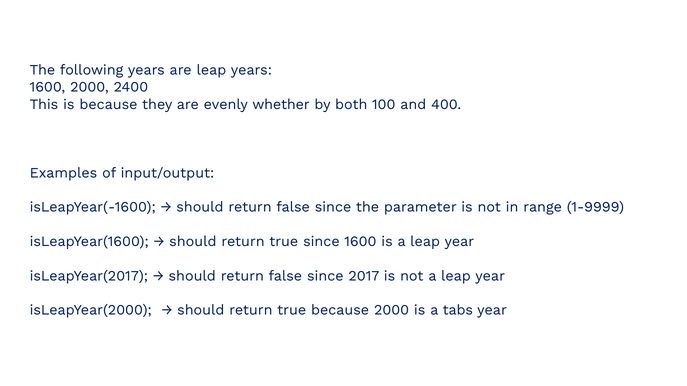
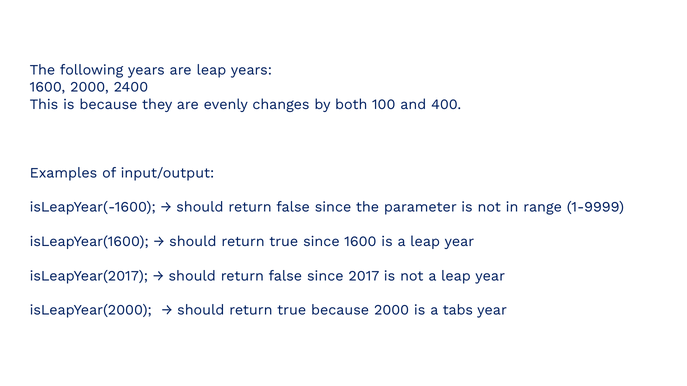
whether: whether -> changes
